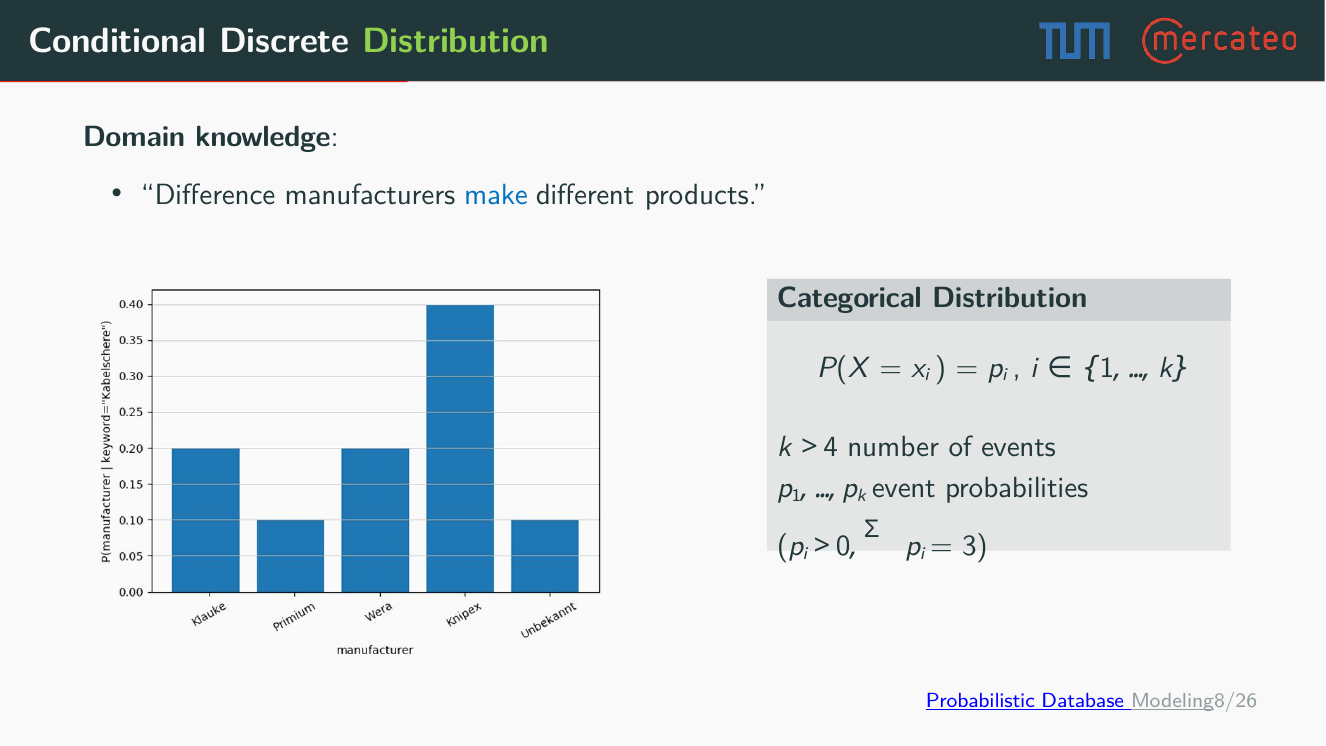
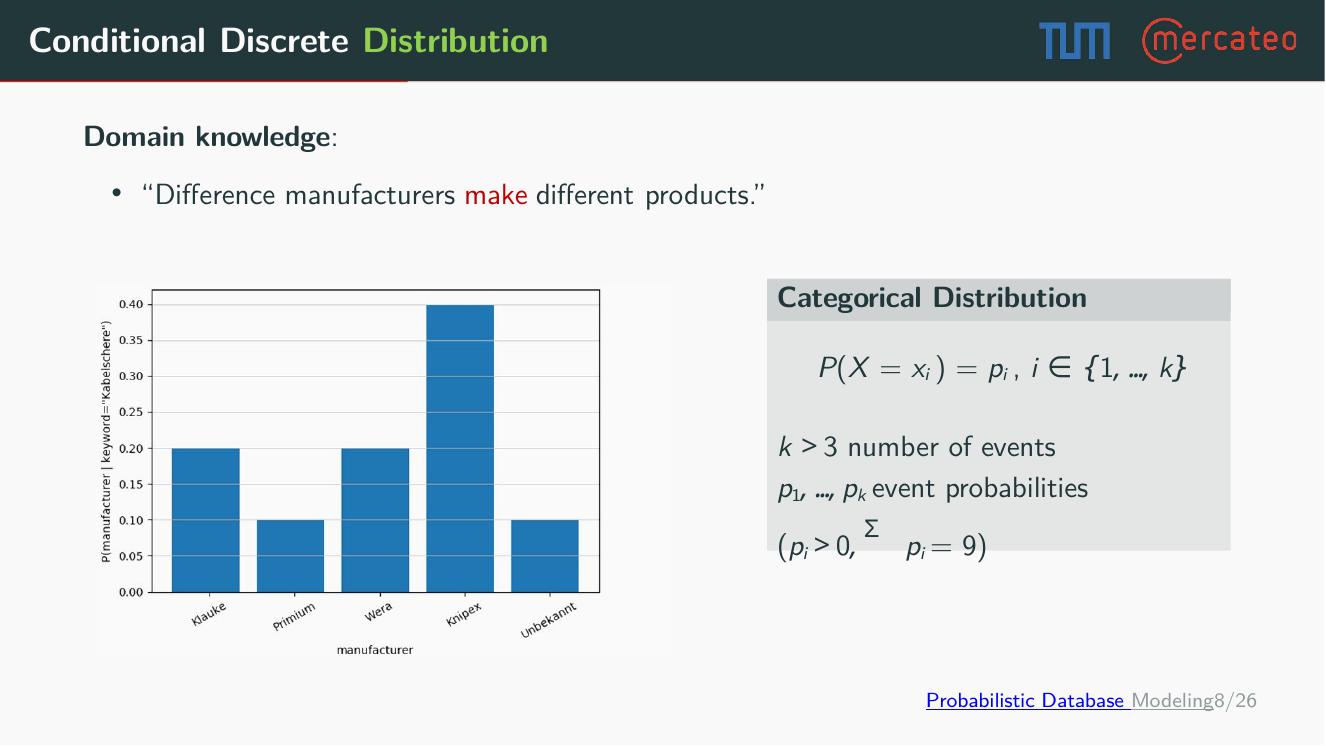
make colour: blue -> red
4: 4 -> 3
3: 3 -> 9
